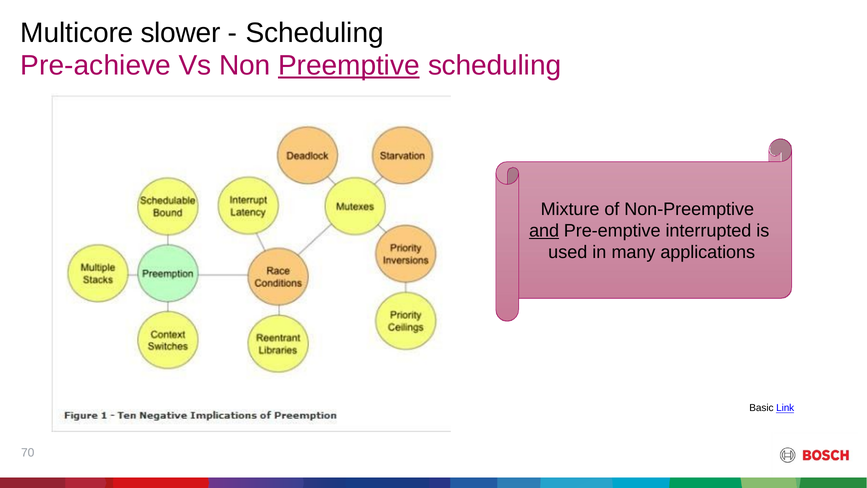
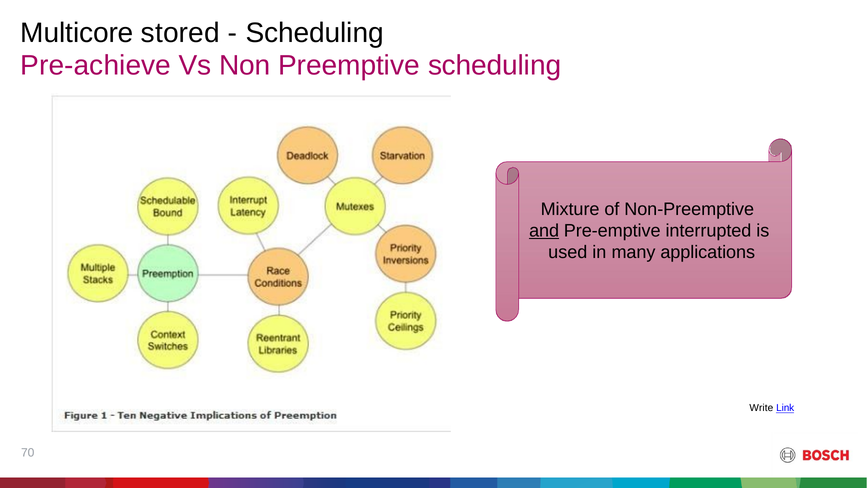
slower: slower -> stored
Preemptive underline: present -> none
Basic: Basic -> Write
